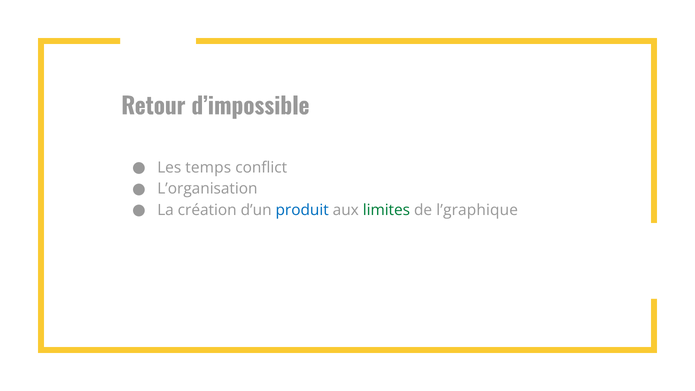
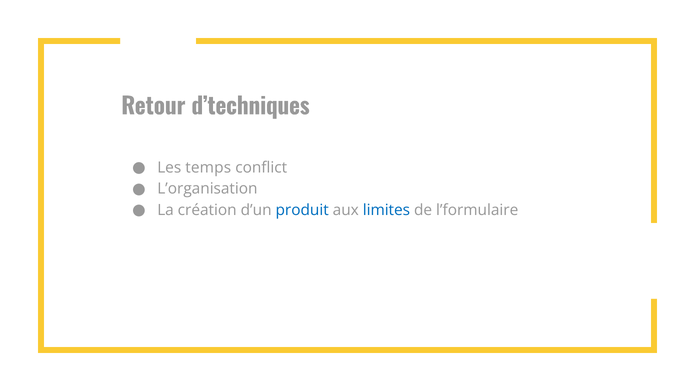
d’impossible: d’impossible -> d’techniques
limites colour: green -> blue
l’graphique: l’graphique -> l’formulaire
